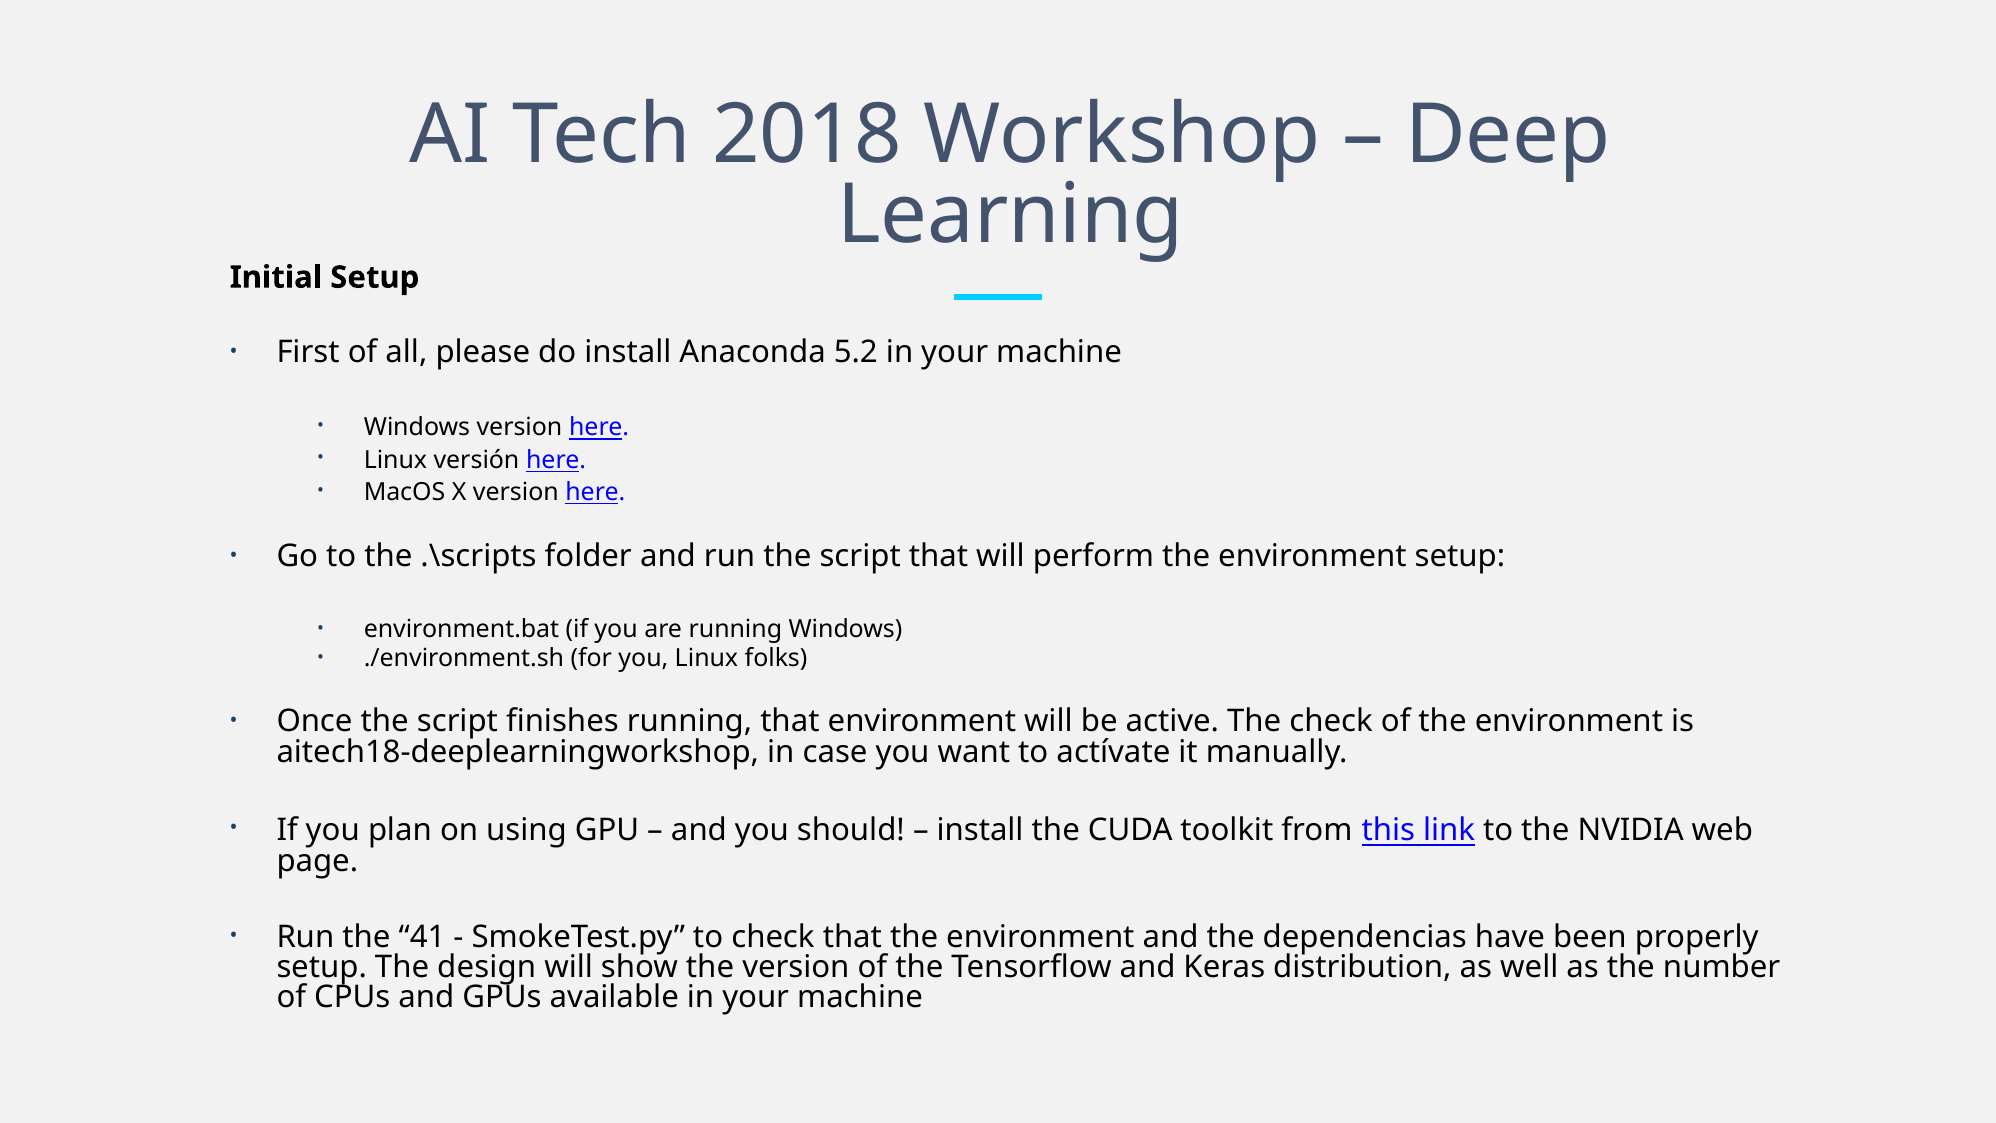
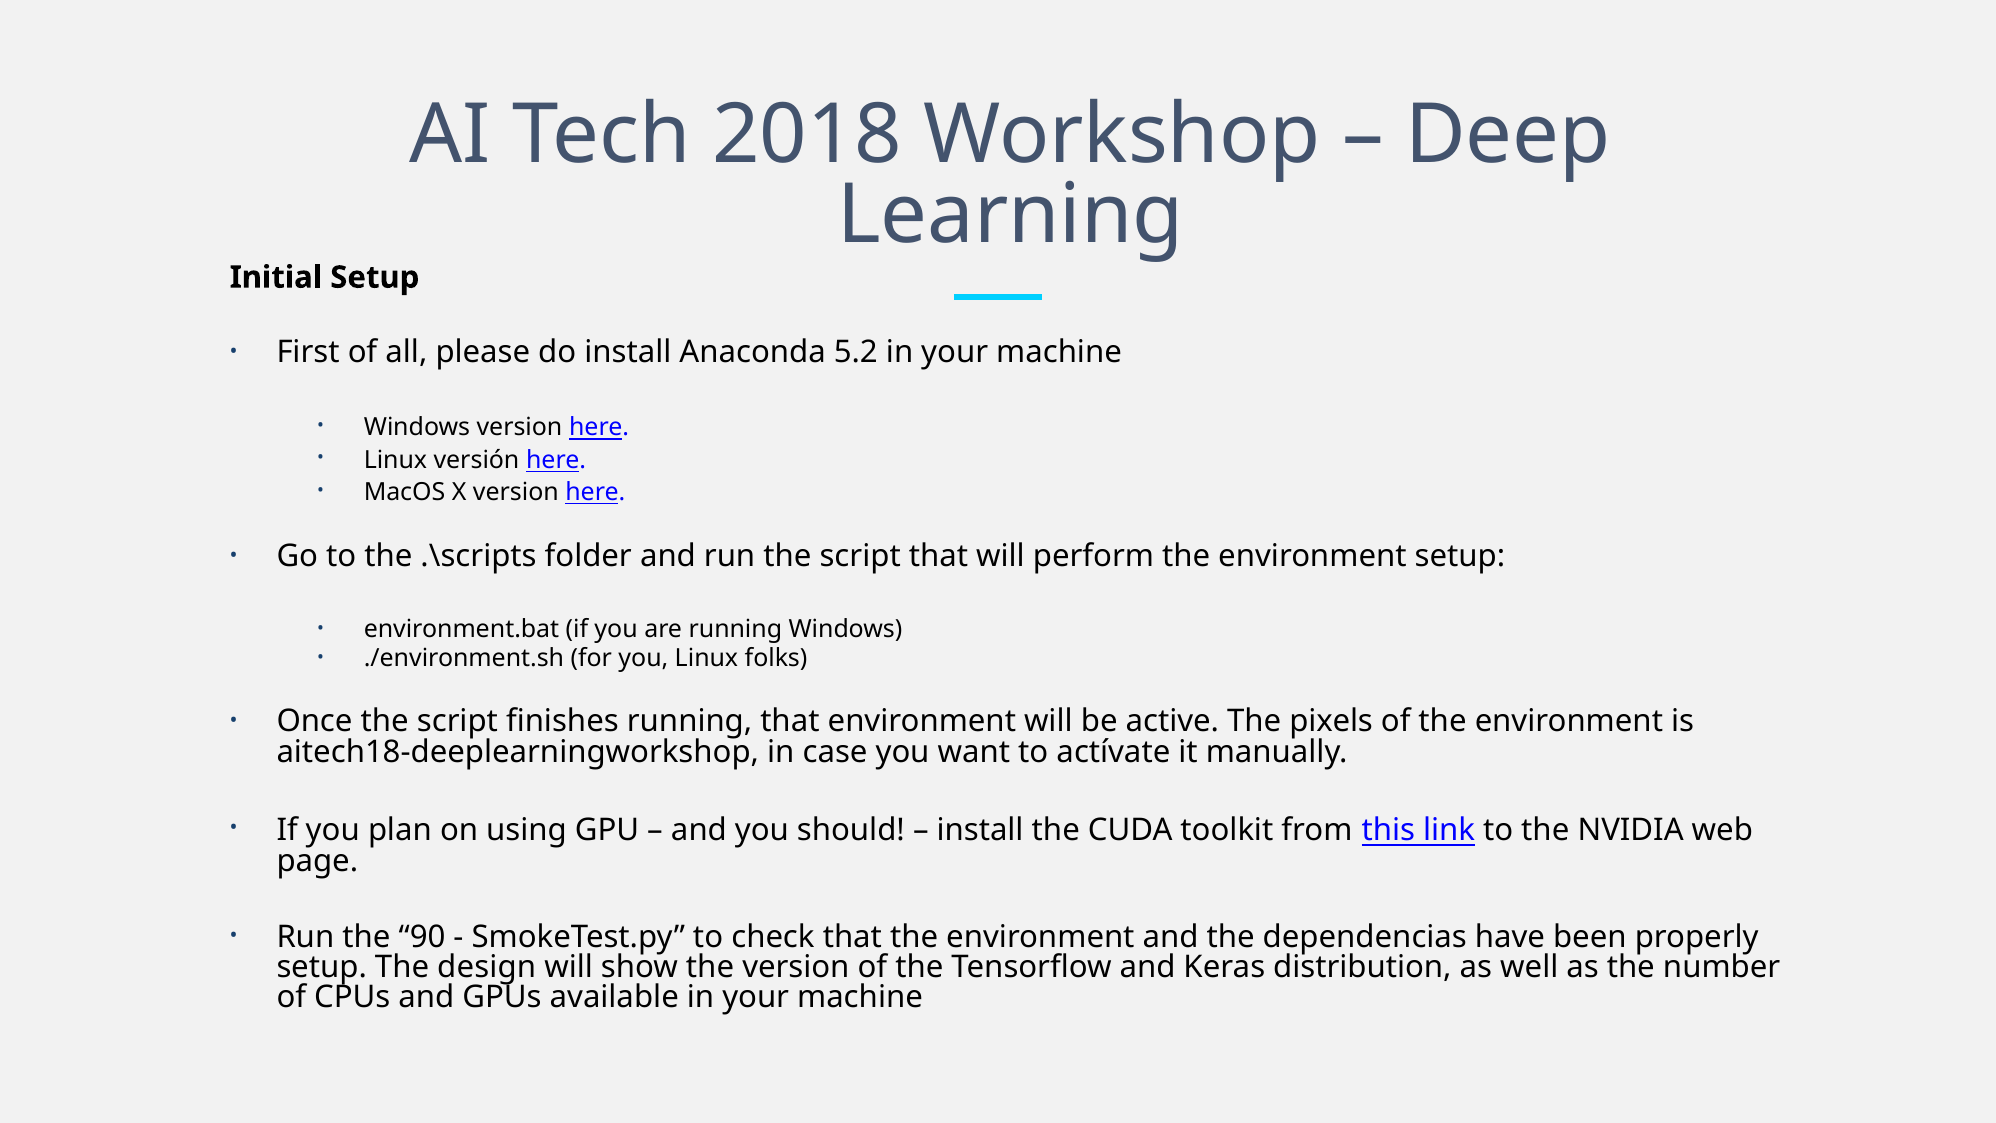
The check: check -> pixels
41: 41 -> 90
